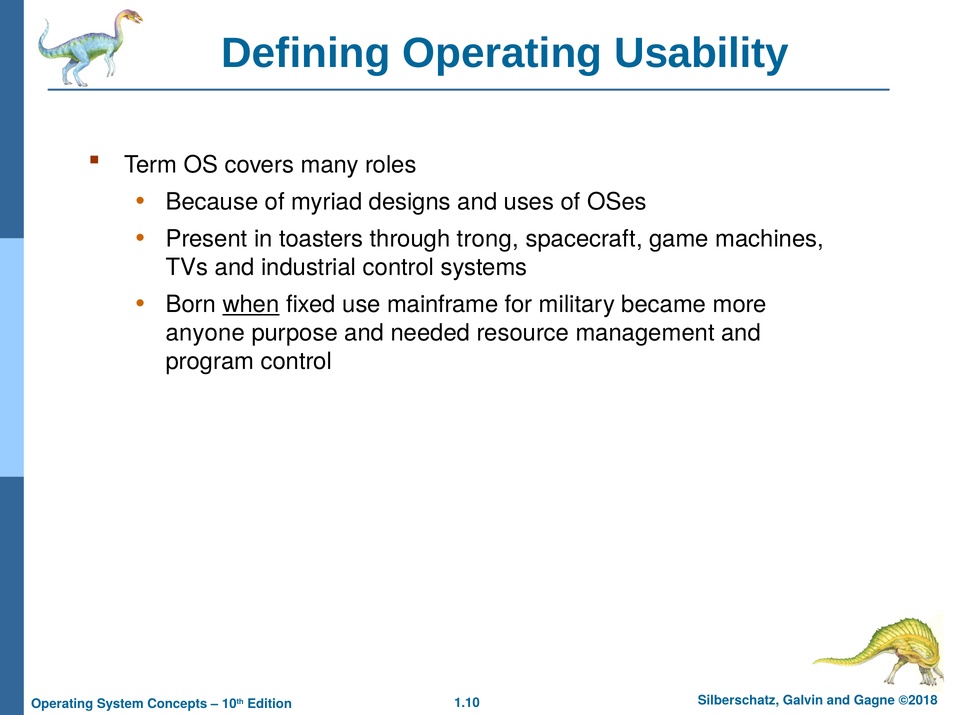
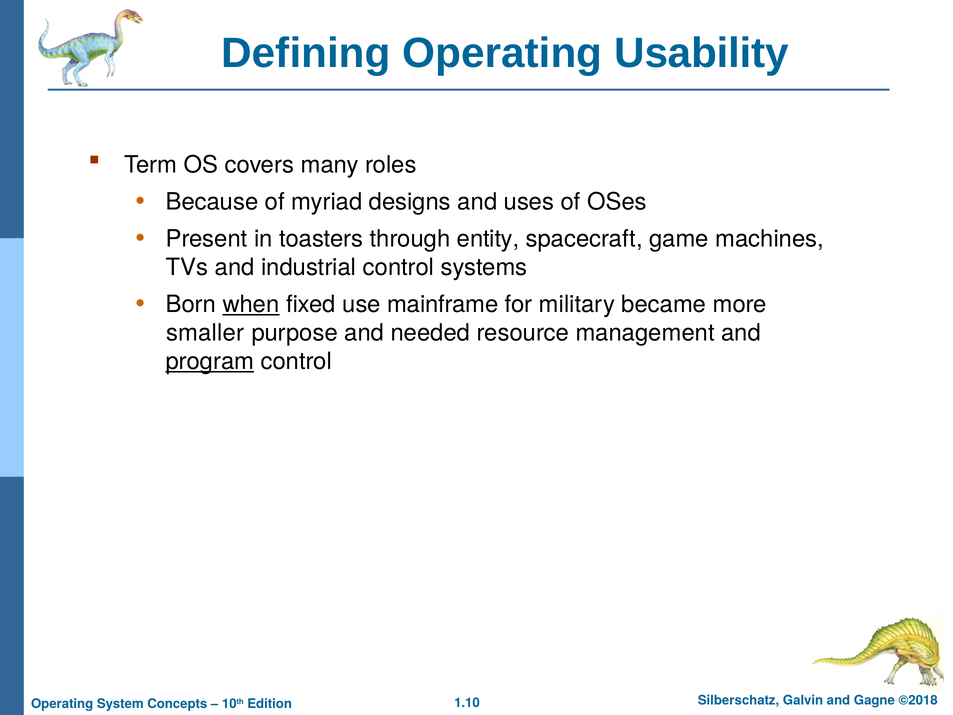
trong: trong -> entity
anyone: anyone -> smaller
program underline: none -> present
